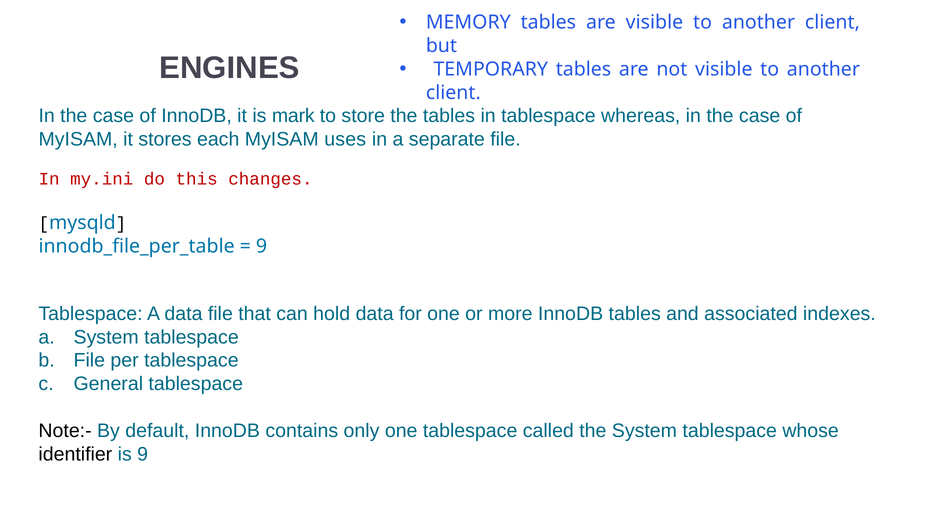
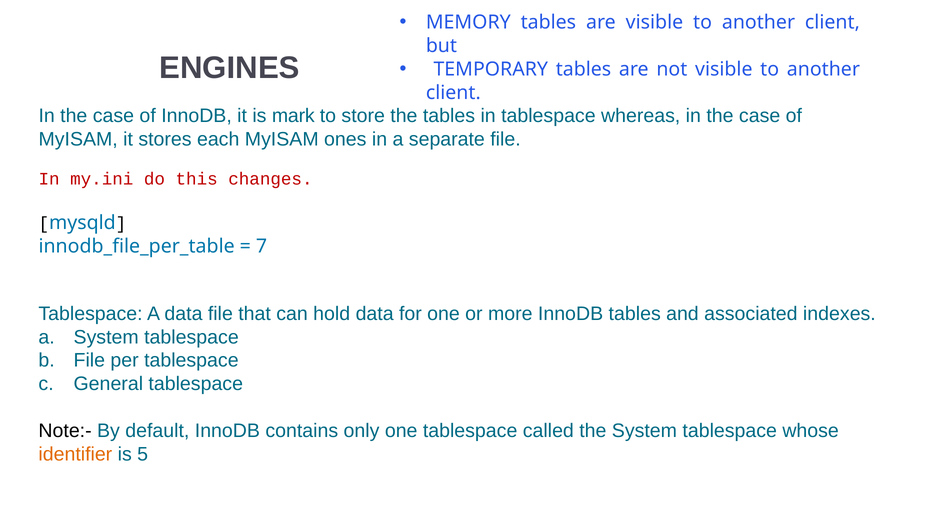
uses: uses -> ones
9 at (262, 246): 9 -> 7
identifier colour: black -> orange
is 9: 9 -> 5
